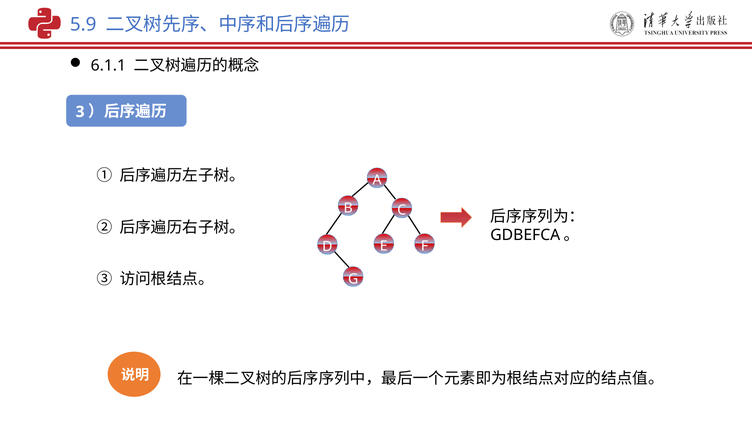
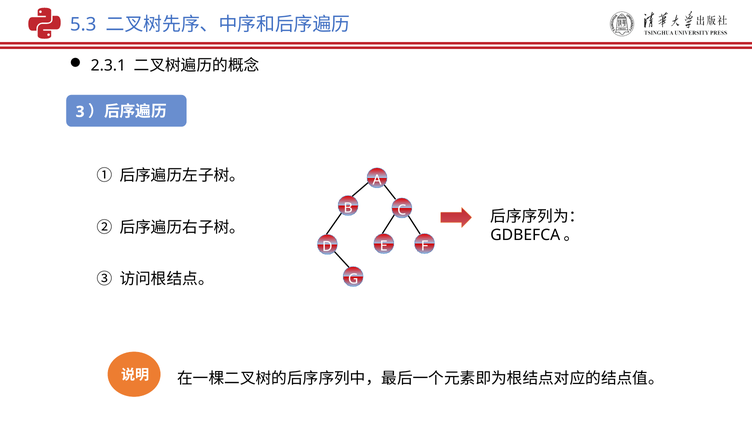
5.9: 5.9 -> 5.3
6.1.1: 6.1.1 -> 2.3.1
